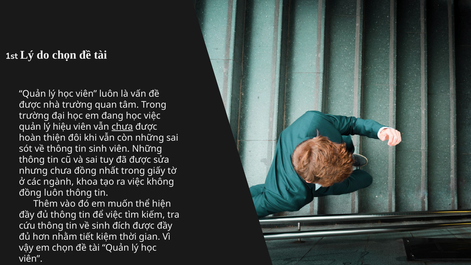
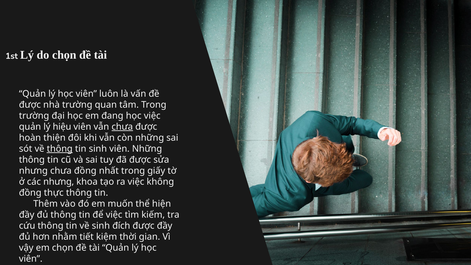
thông at (60, 149) underline: none -> present
các ngành: ngành -> nhưng
đồng luôn: luôn -> thực
